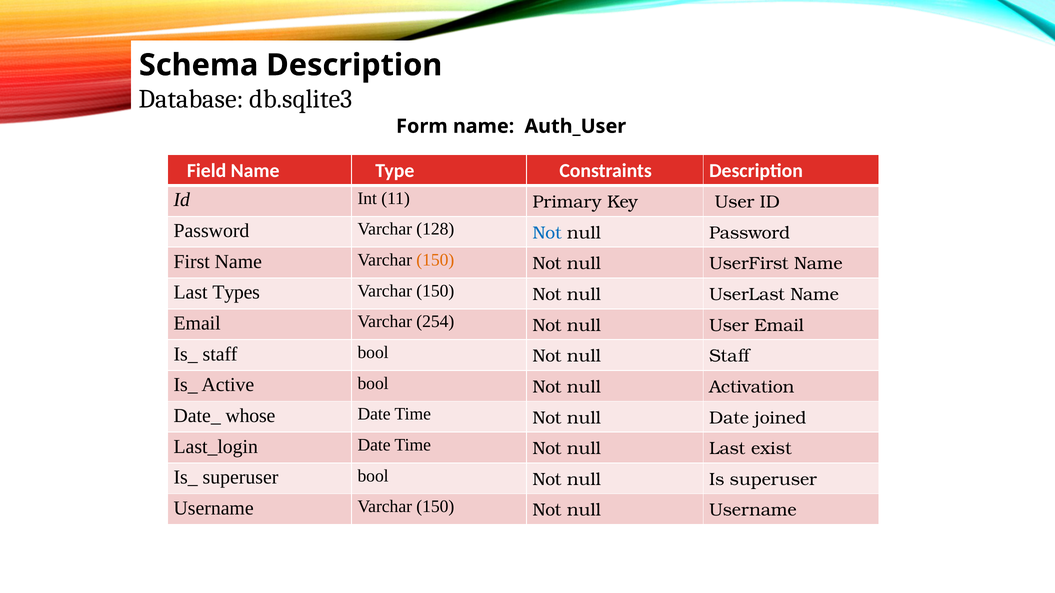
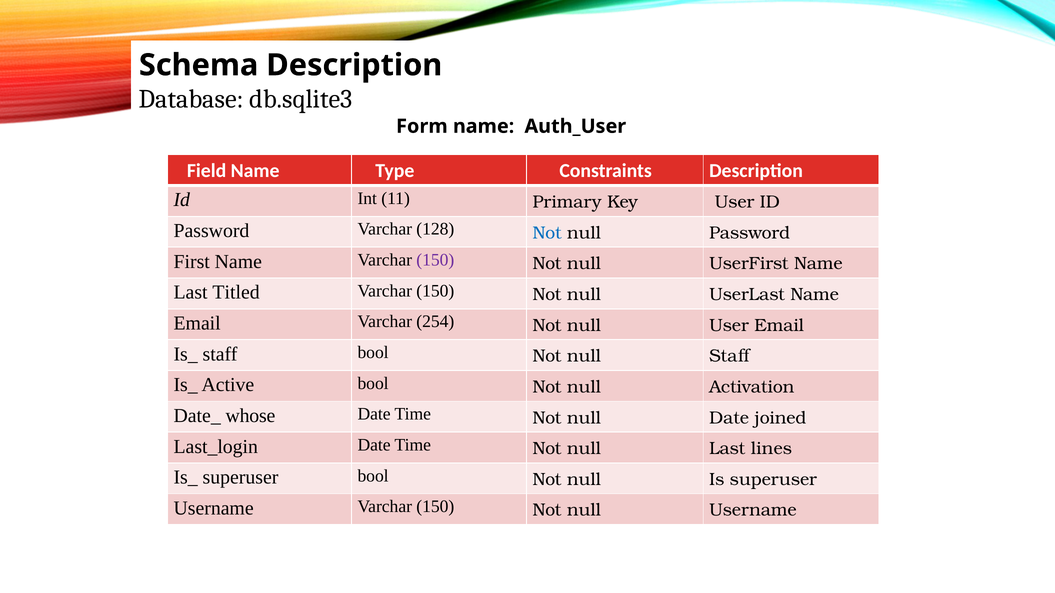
150 at (435, 260) colour: orange -> purple
Types: Types -> Titled
exist: exist -> lines
